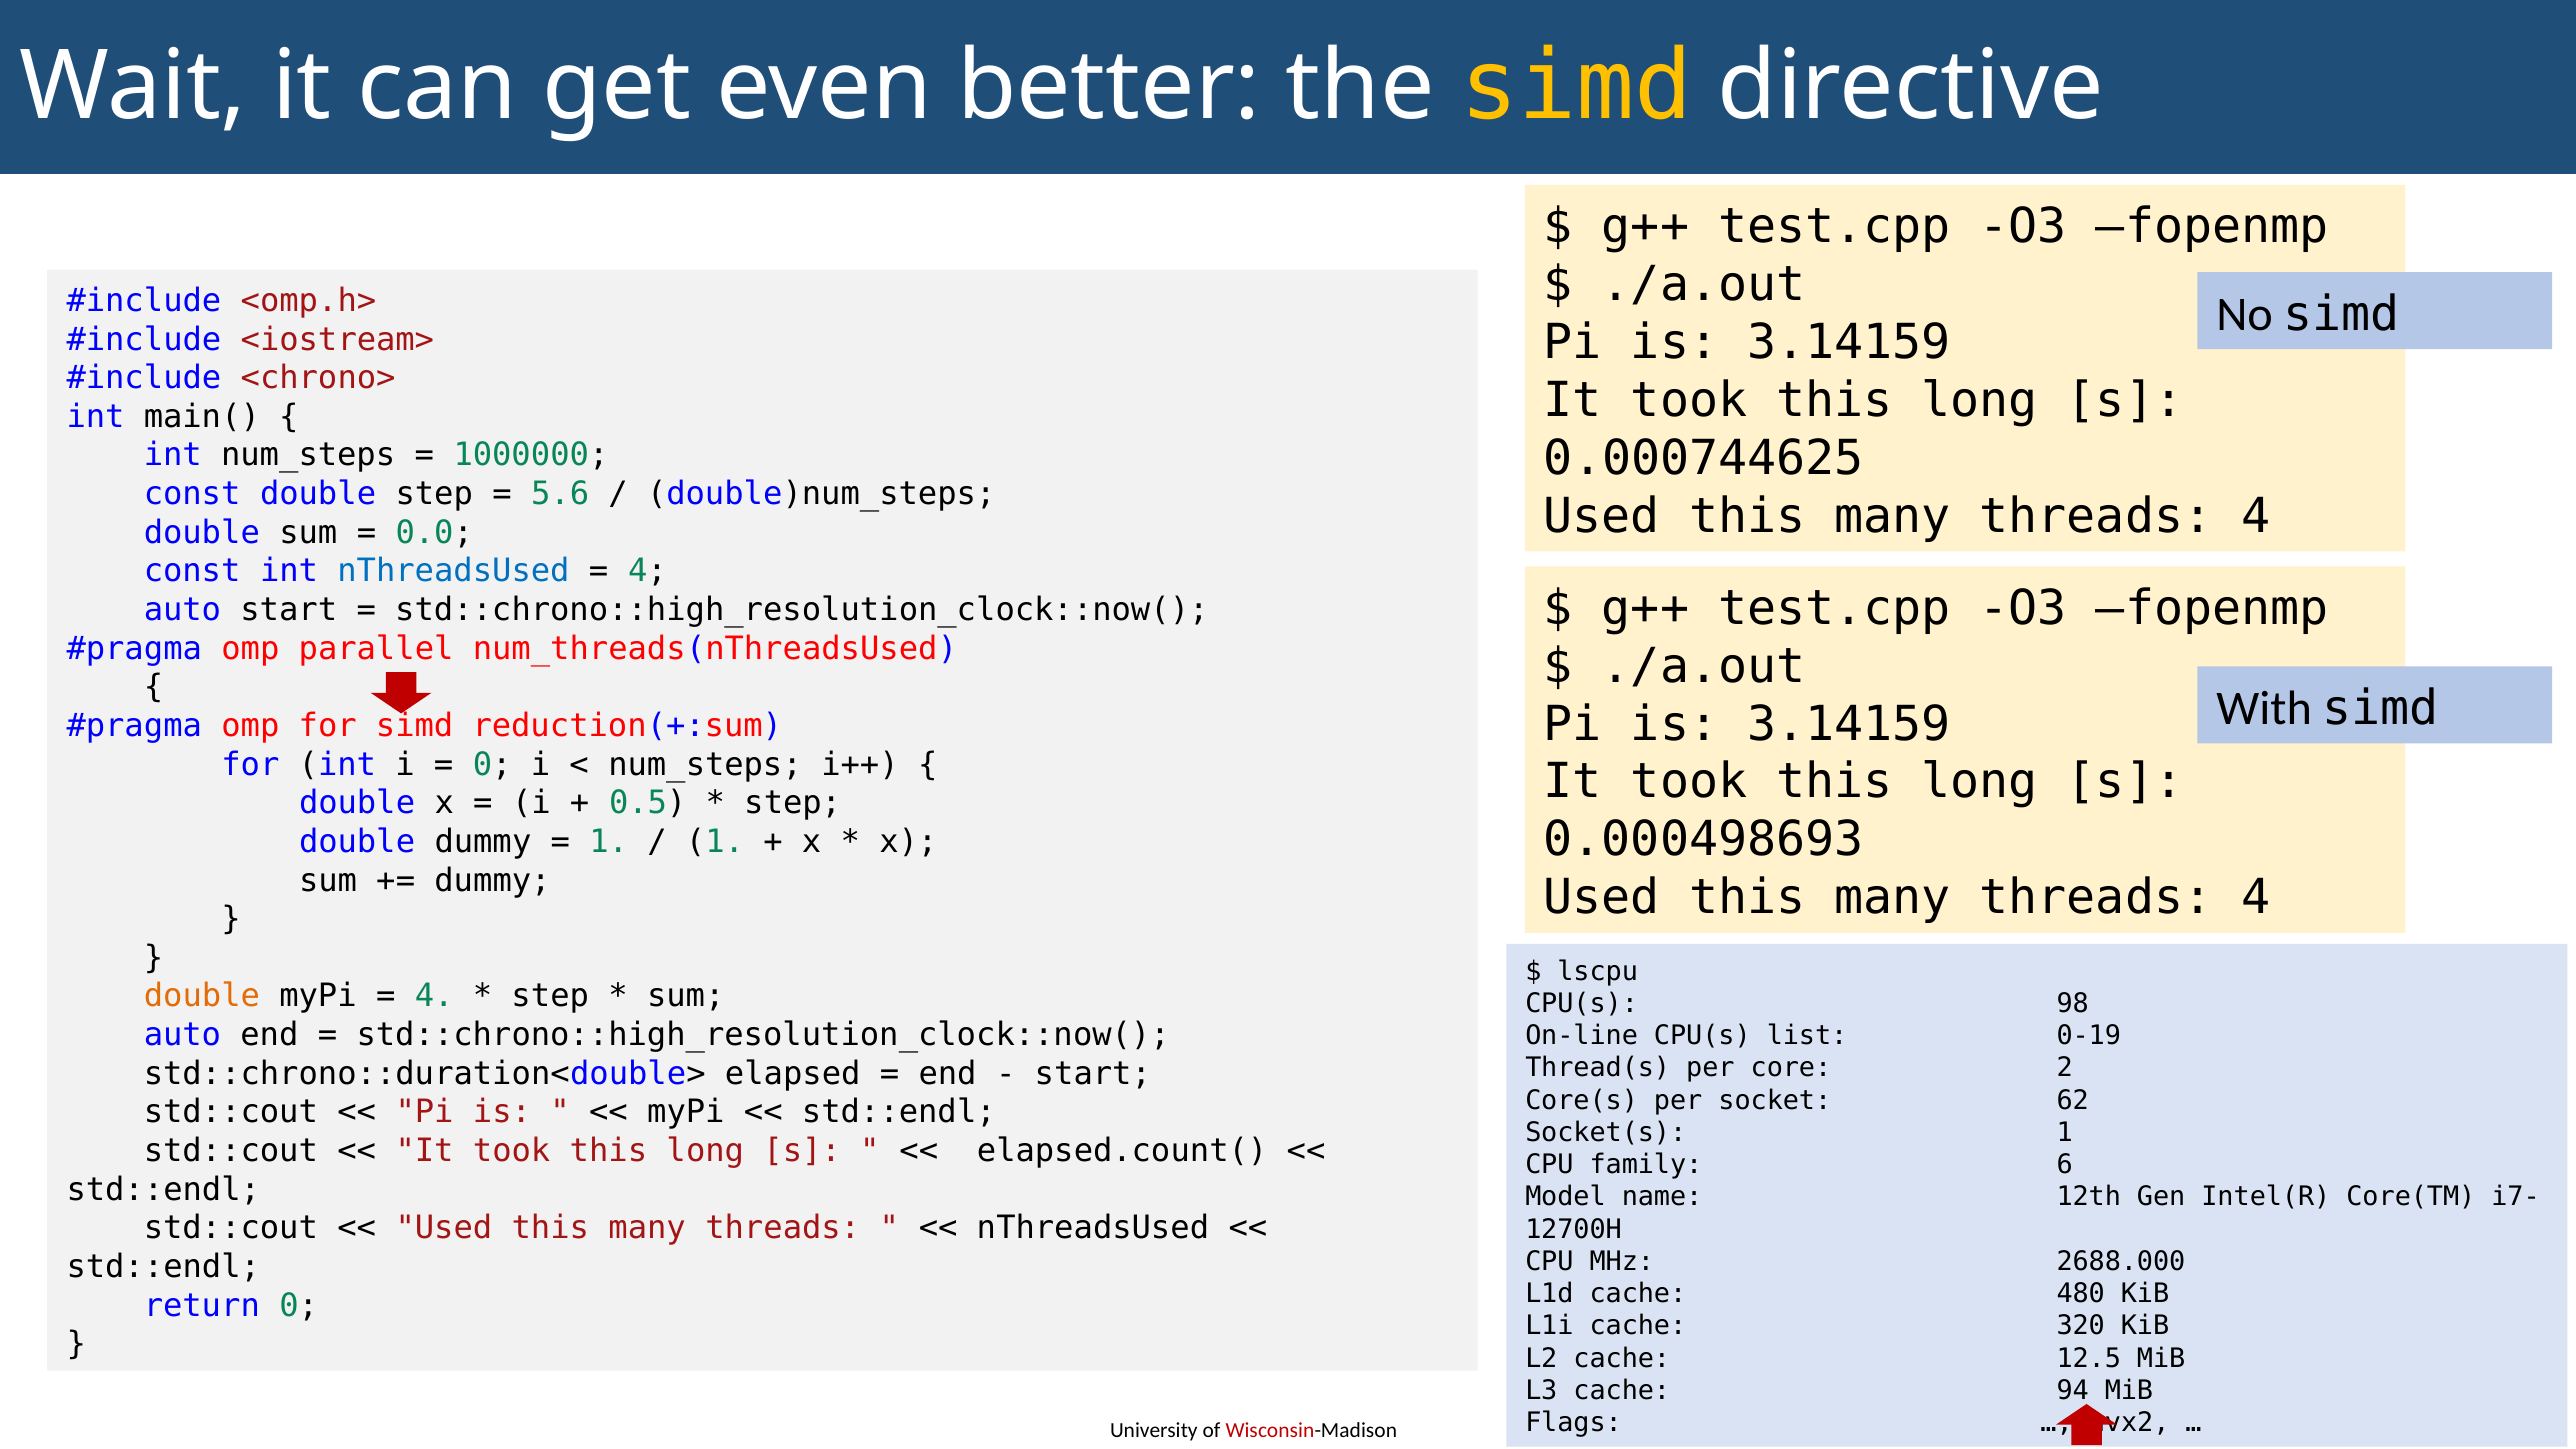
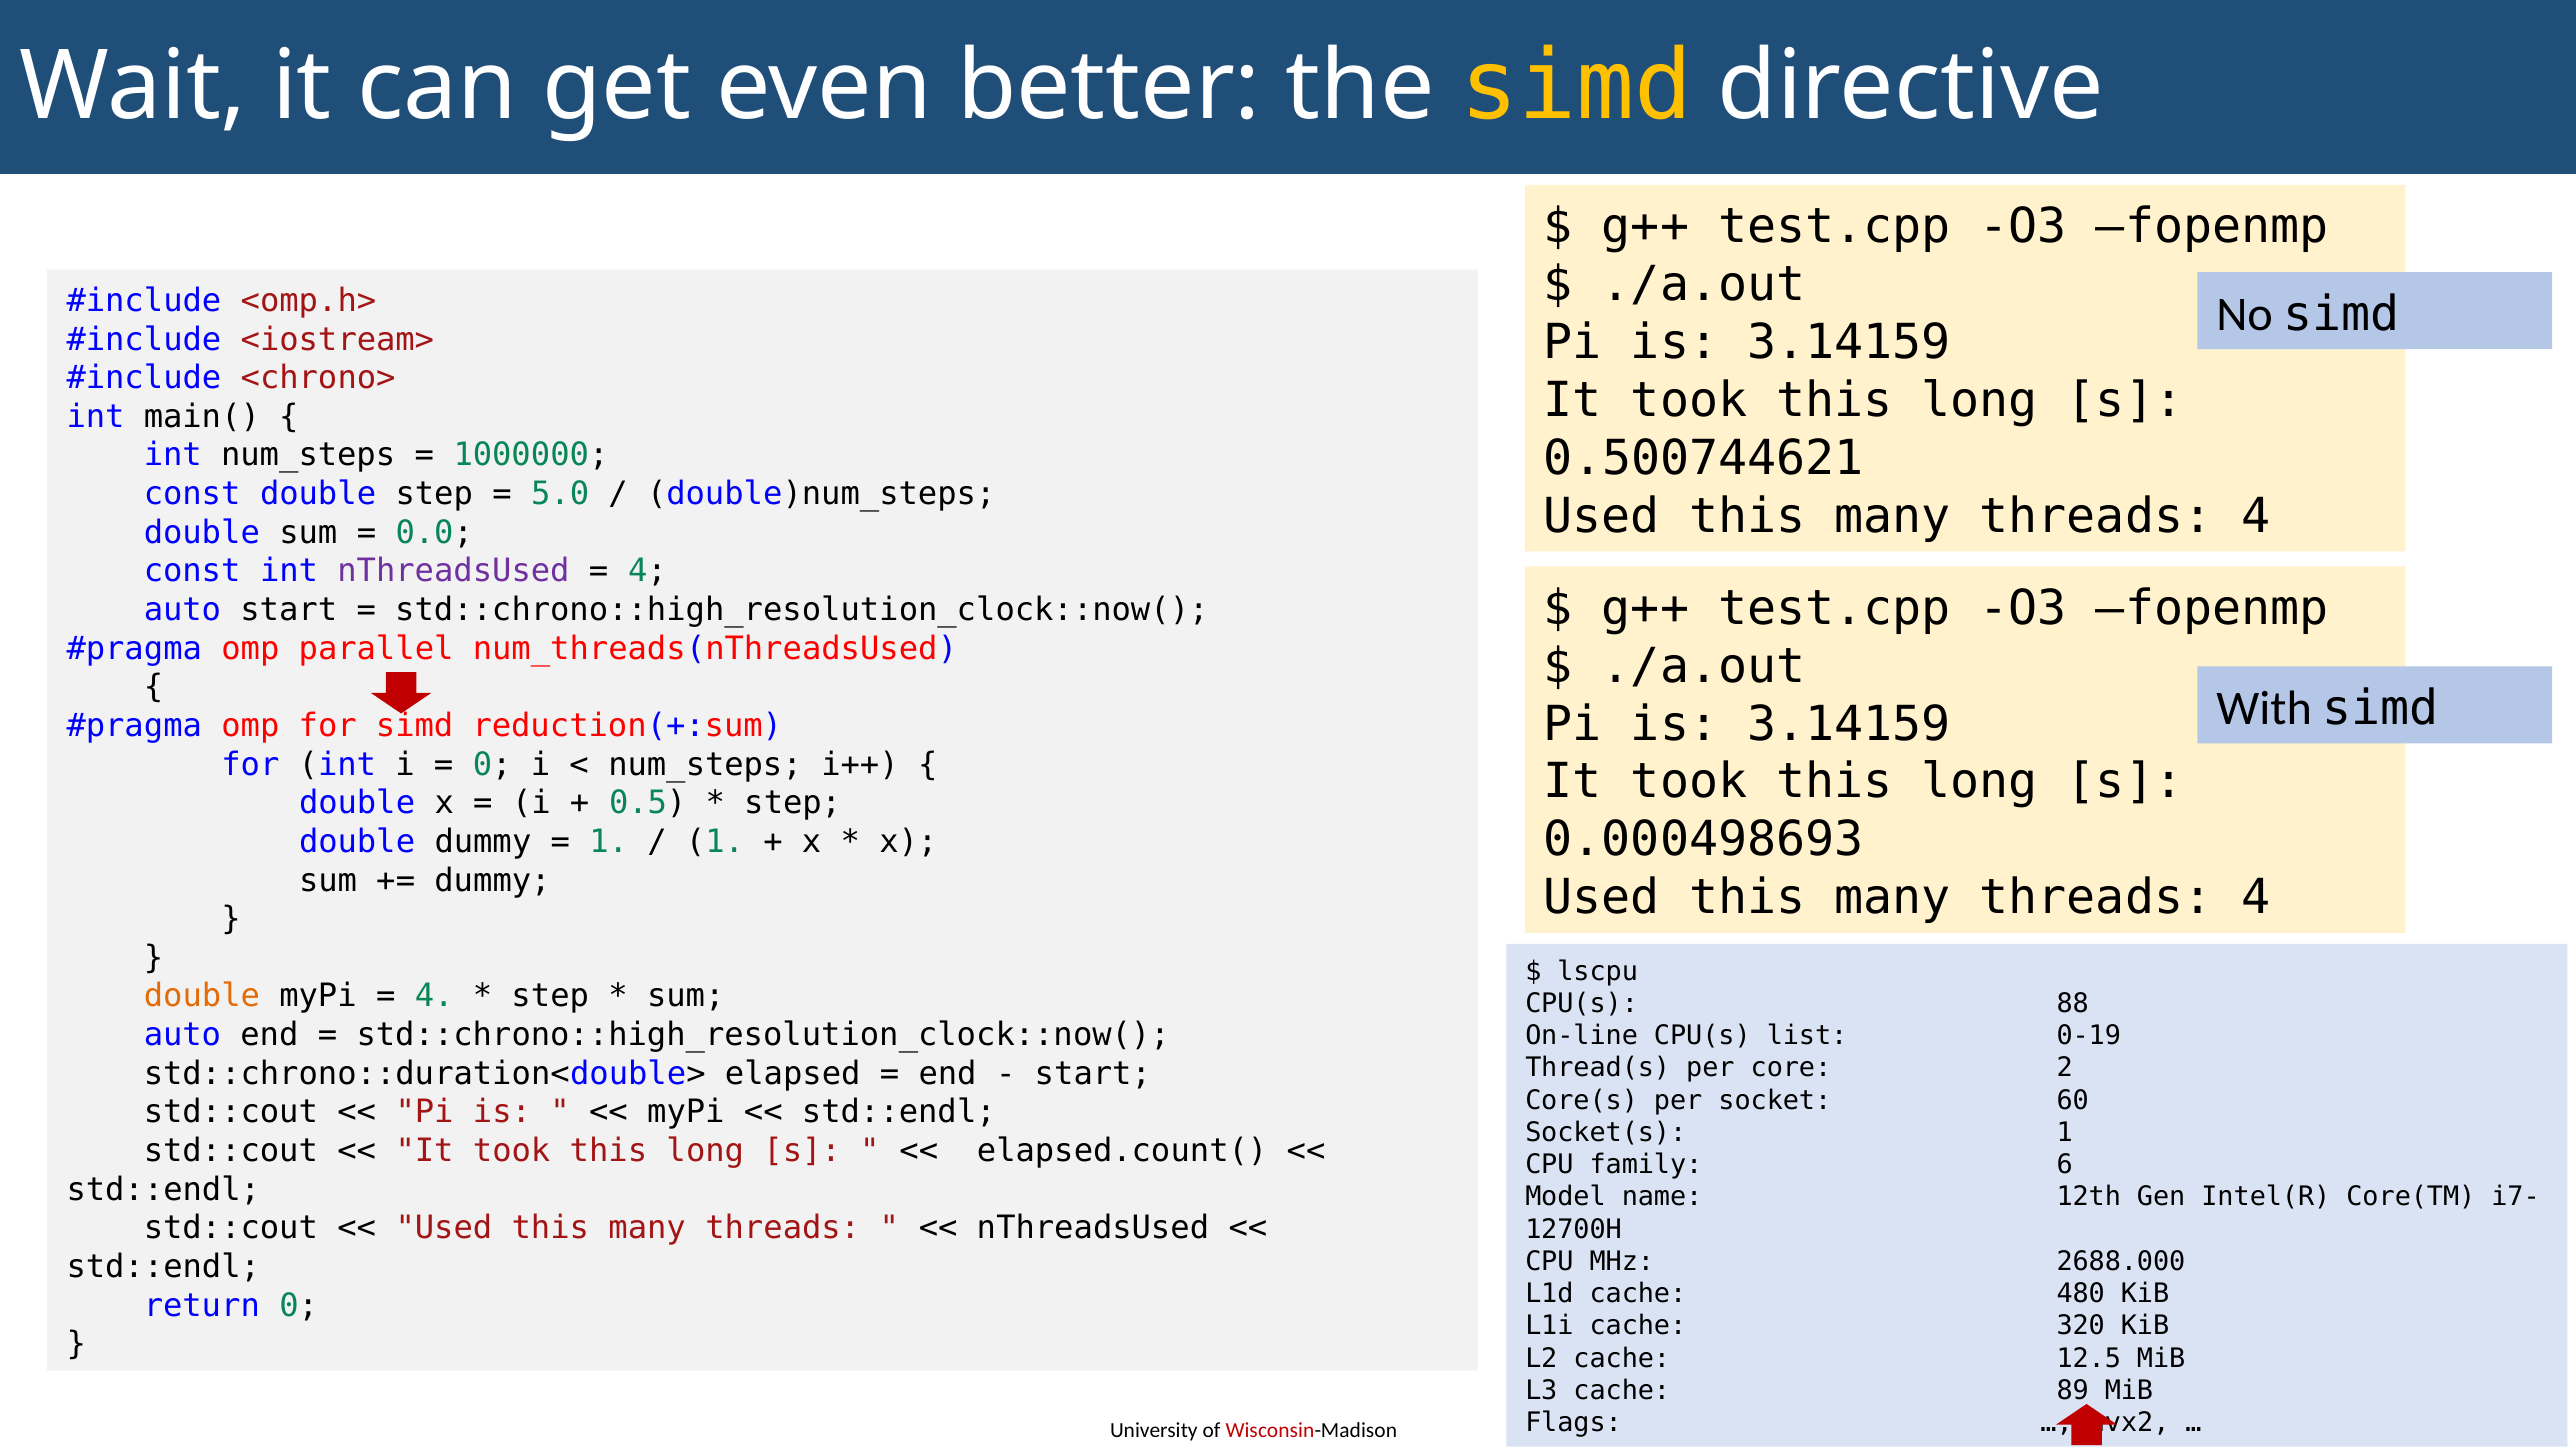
0.000744625: 0.000744625 -> 0.500744621
5.6: 5.6 -> 5.0
nThreadsUsed at (453, 571) colour: blue -> purple
98: 98 -> 88
62: 62 -> 60
94: 94 -> 89
